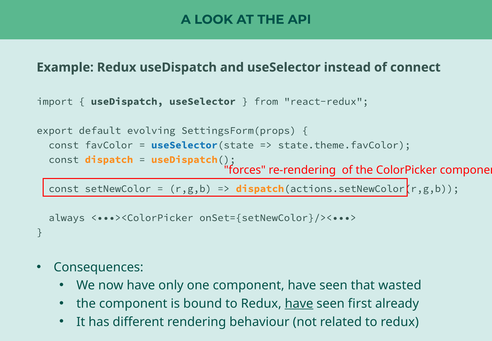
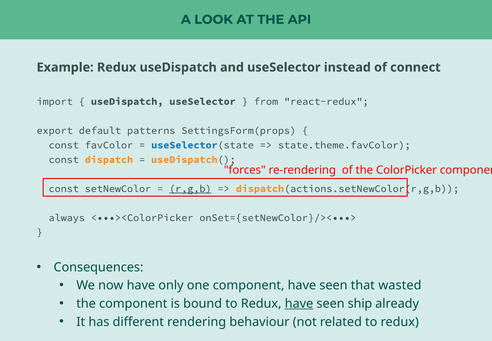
evolving: evolving -> patterns
r,g,b underline: none -> present
first: first -> ship
